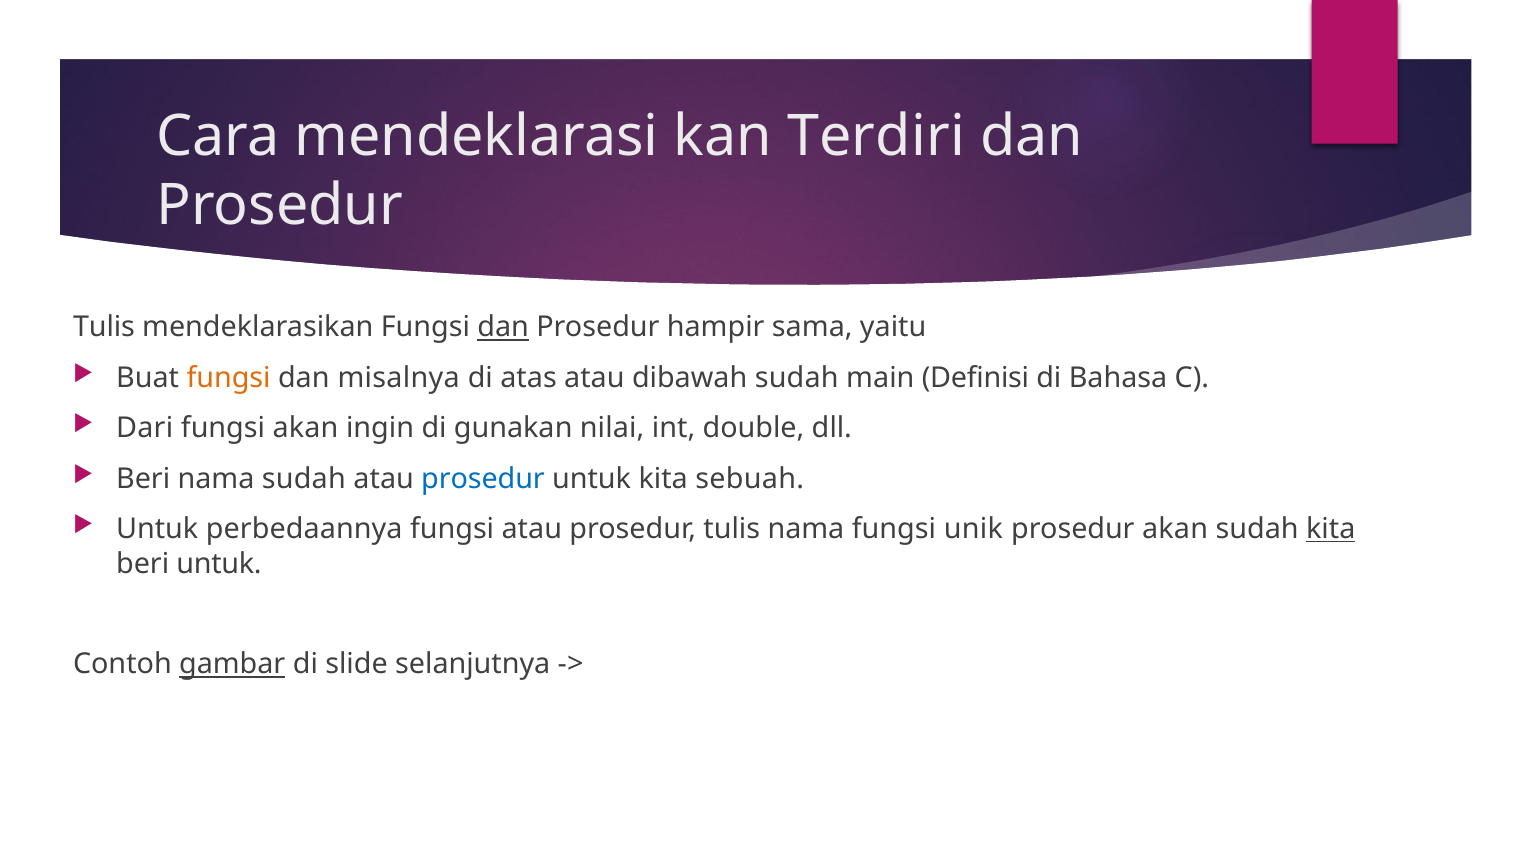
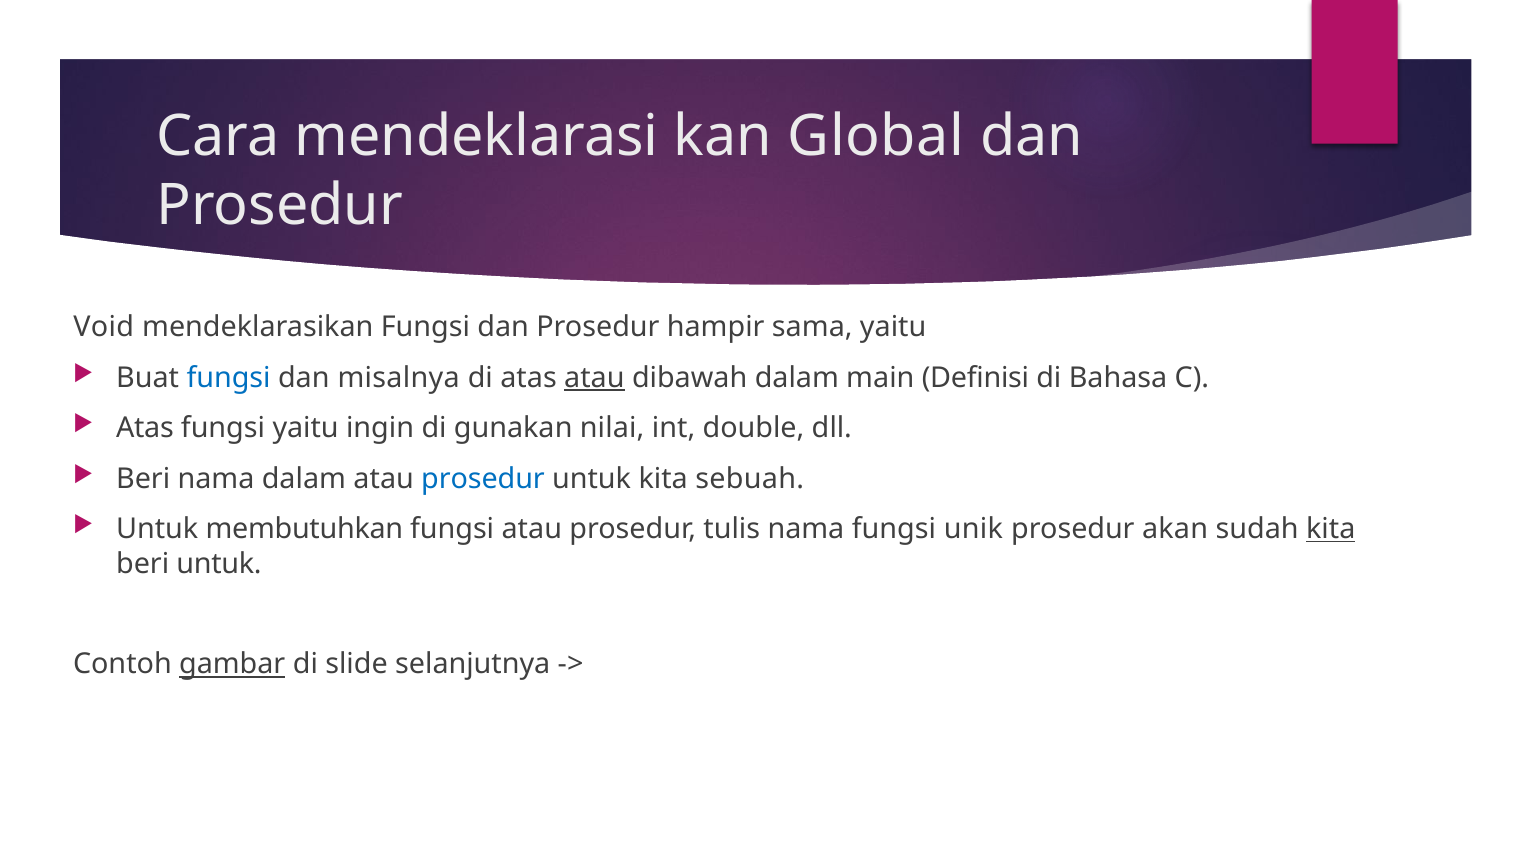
Terdiri: Terdiri -> Global
Tulis at (104, 327): Tulis -> Void
dan at (503, 327) underline: present -> none
fungsi at (229, 378) colour: orange -> blue
atau at (594, 378) underline: none -> present
dibawah sudah: sudah -> dalam
Dari at (145, 428): Dari -> Atas
fungsi akan: akan -> yaitu
nama sudah: sudah -> dalam
perbedaannya: perbedaannya -> membutuhkan
